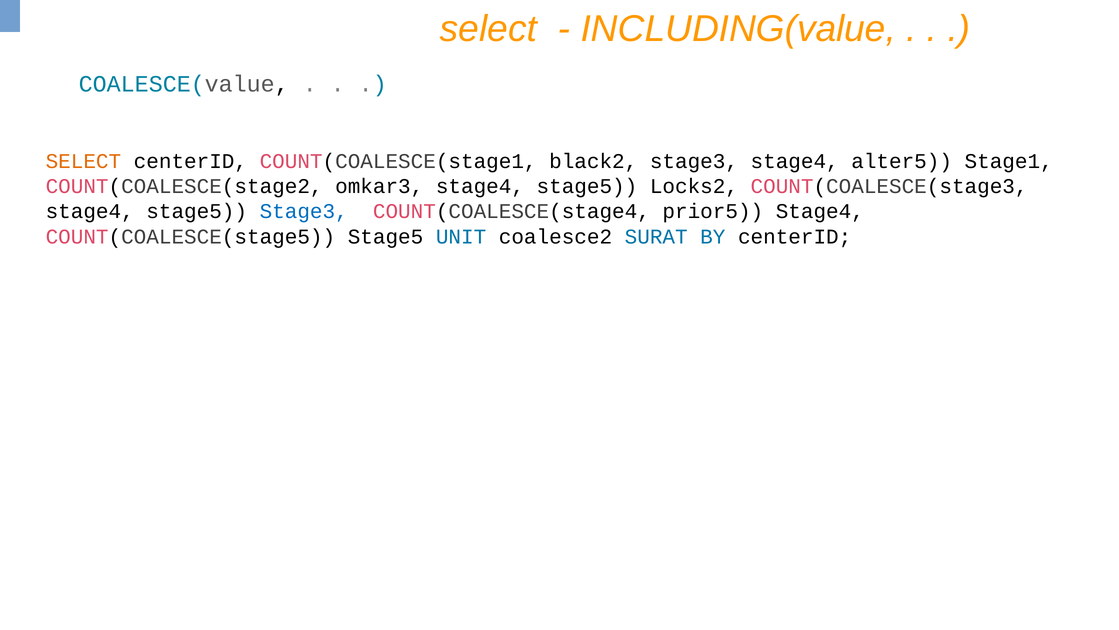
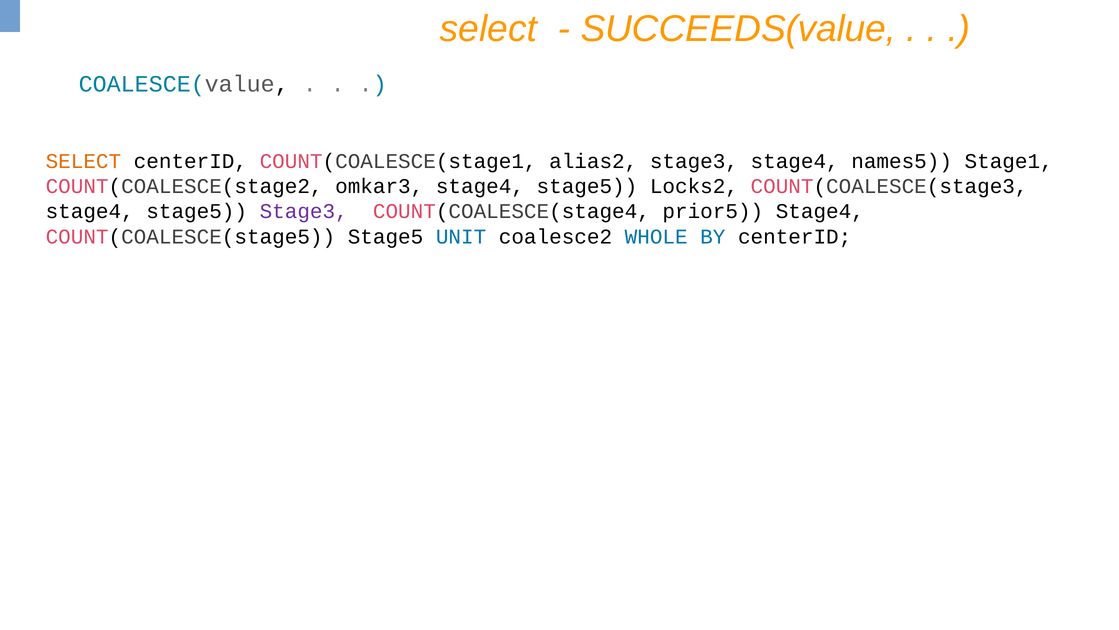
INCLUDING(value: INCLUDING(value -> SUCCEEDS(value
black2: black2 -> alias2
alter5: alter5 -> names5
Stage3 at (304, 211) colour: blue -> purple
SURAT: SURAT -> WHOLE
